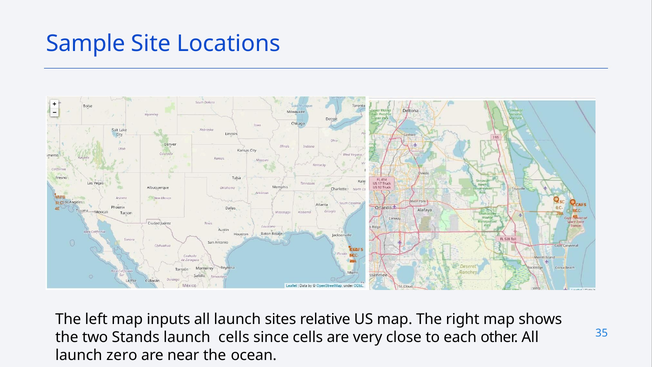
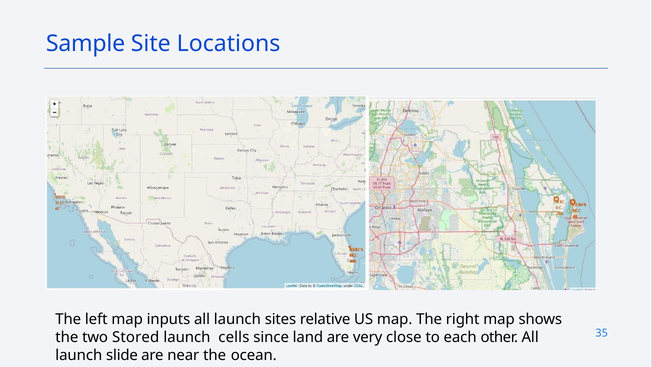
Stands: Stands -> Stored
since cells: cells -> land
zero: zero -> slide
